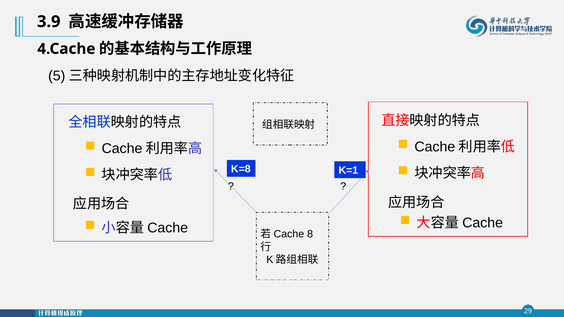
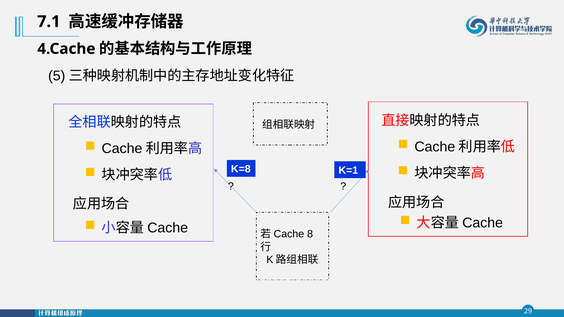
3.9: 3.9 -> 7.1
